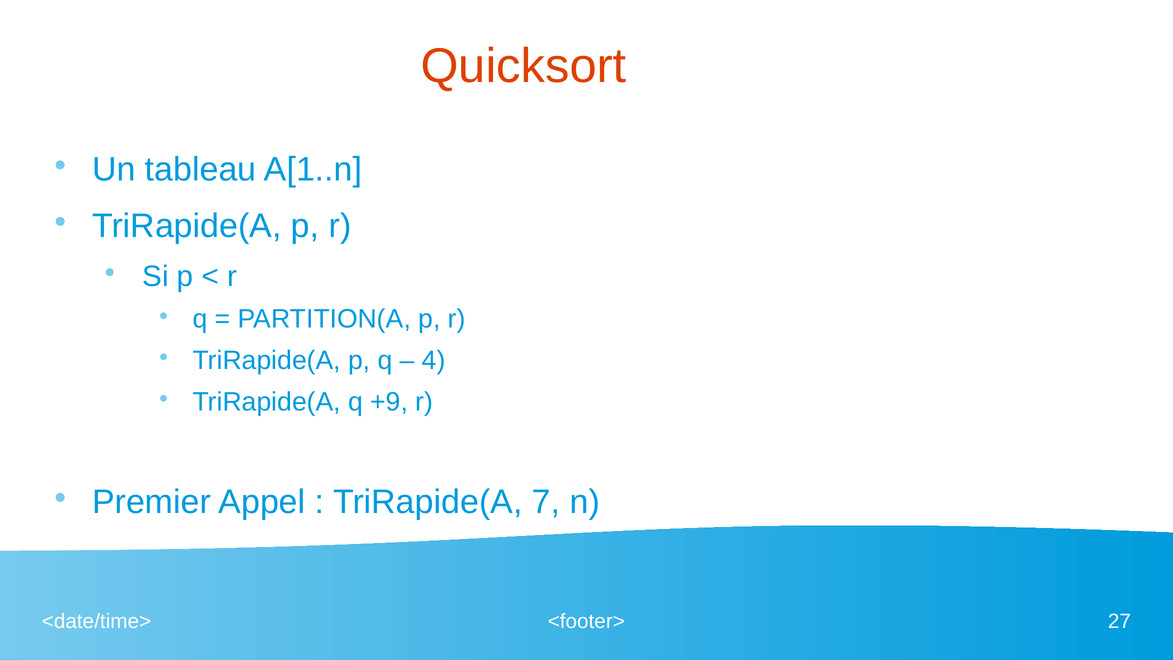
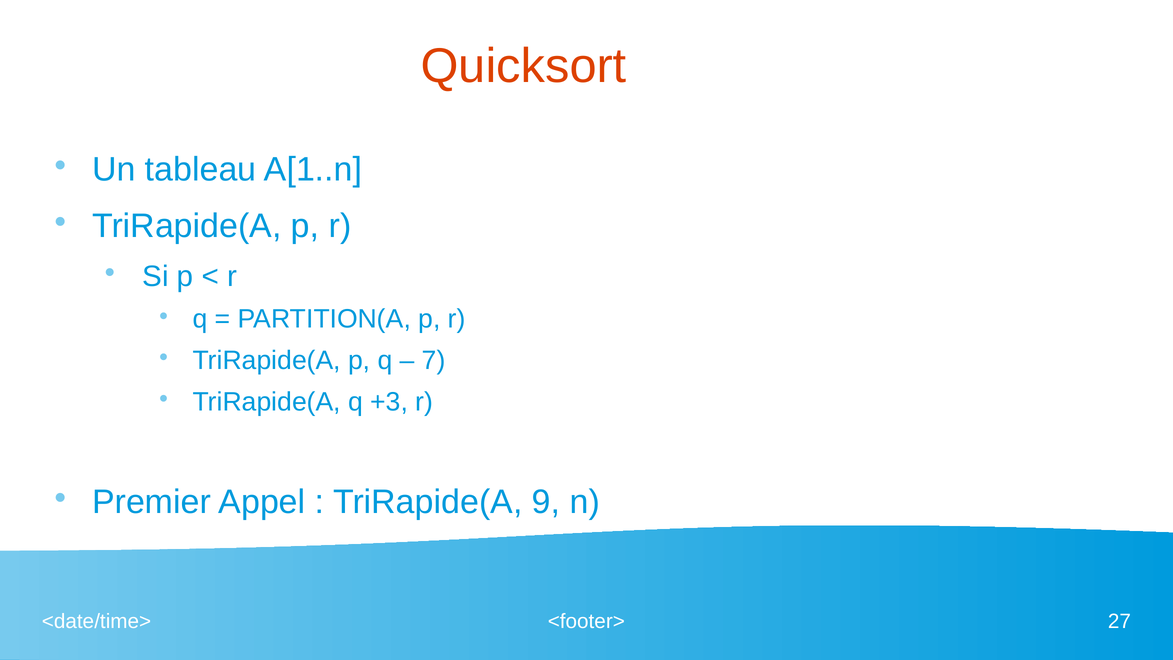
4: 4 -> 7
+9: +9 -> +3
7: 7 -> 9
